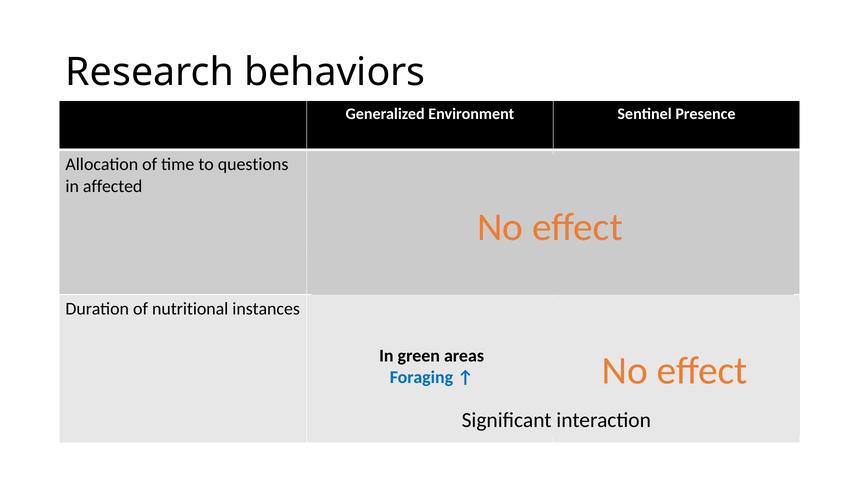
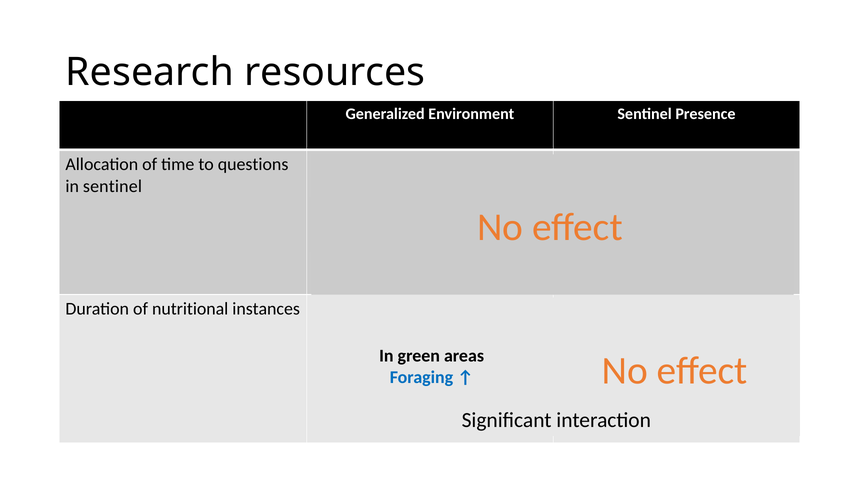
behaviors: behaviors -> resources
in affected: affected -> sentinel
